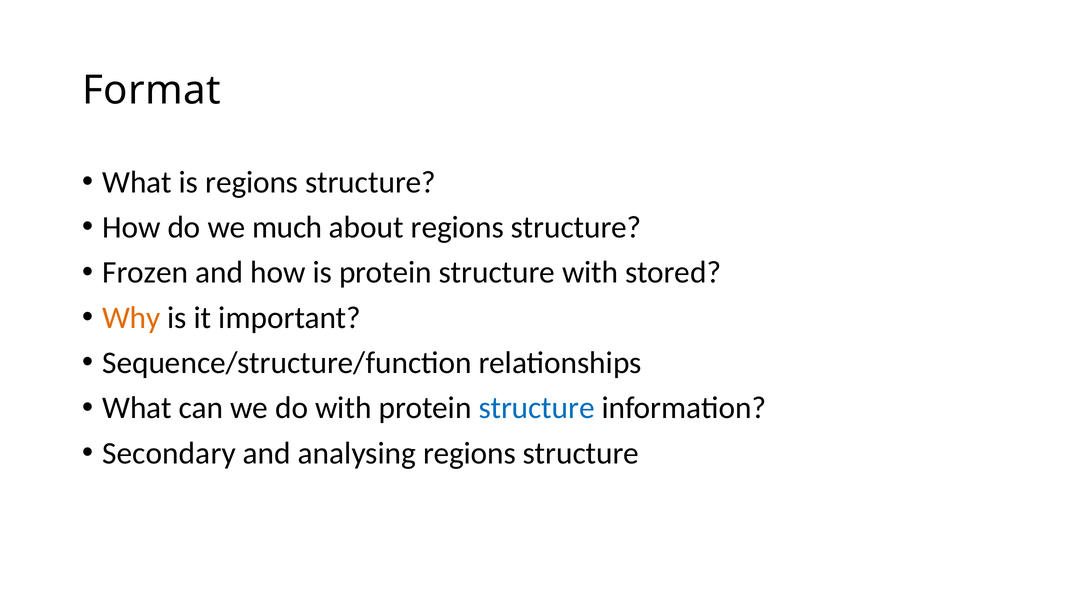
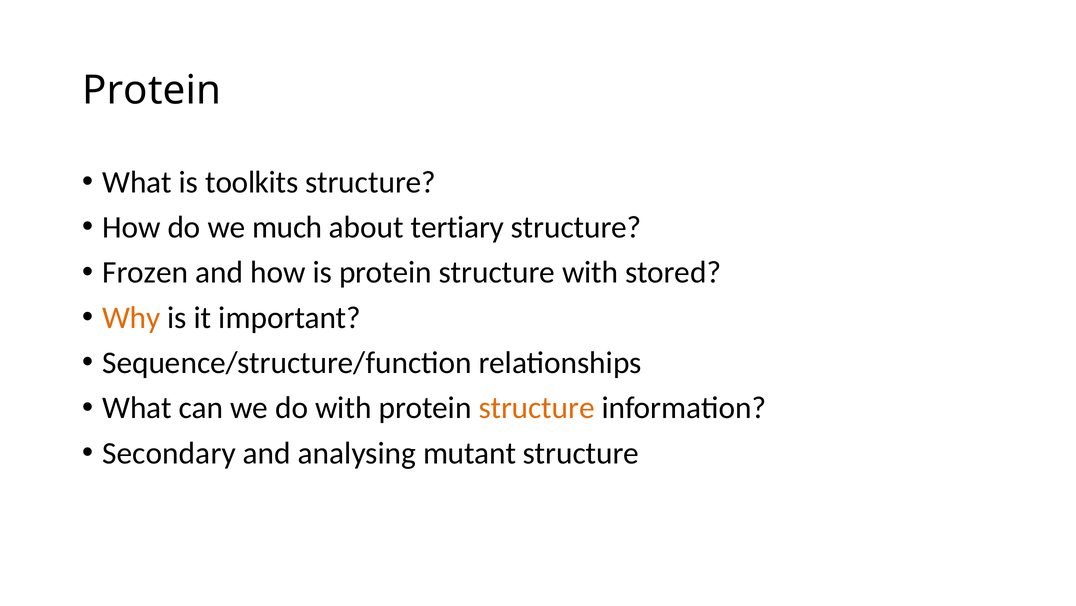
Format at (152, 90): Format -> Protein
is regions: regions -> toolkits
about regions: regions -> tertiary
structure at (537, 407) colour: blue -> orange
analysing regions: regions -> mutant
